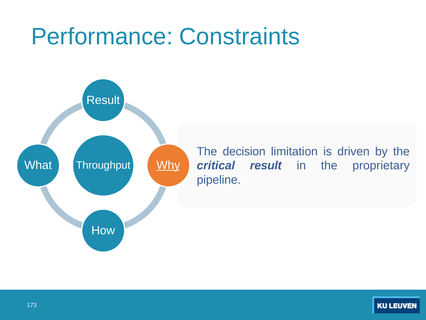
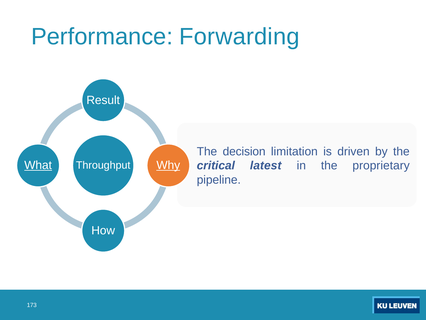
Constraints: Constraints -> Forwarding
What underline: none -> present
critical result: result -> latest
